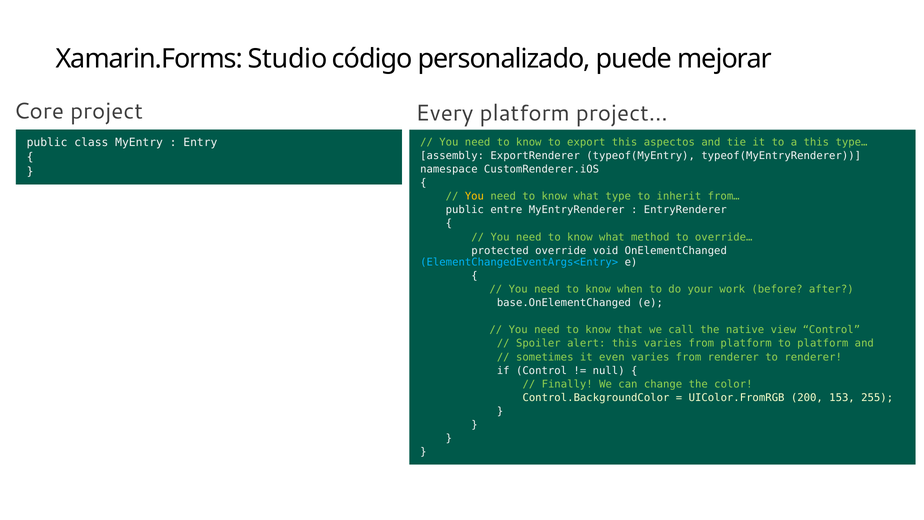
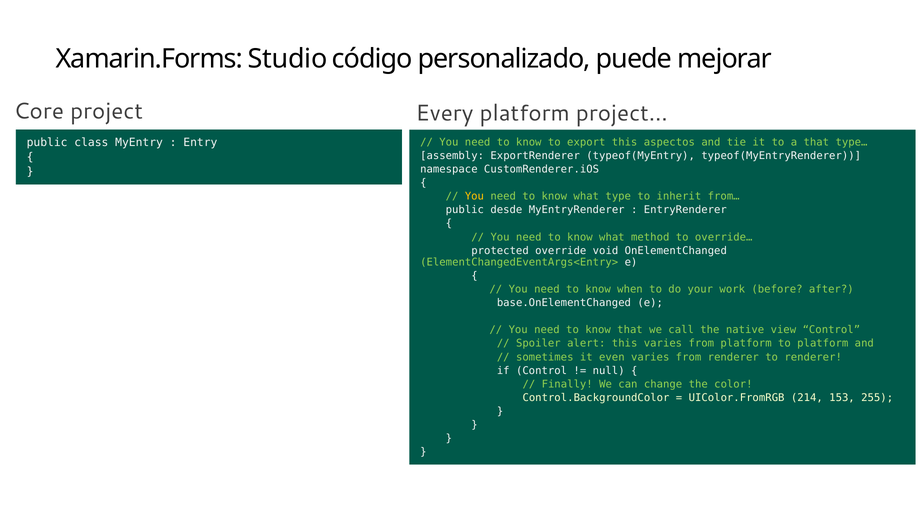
a this: this -> that
entre: entre -> desde
ElementChangedEventArgs<Entry> colour: light blue -> light green
200: 200 -> 214
